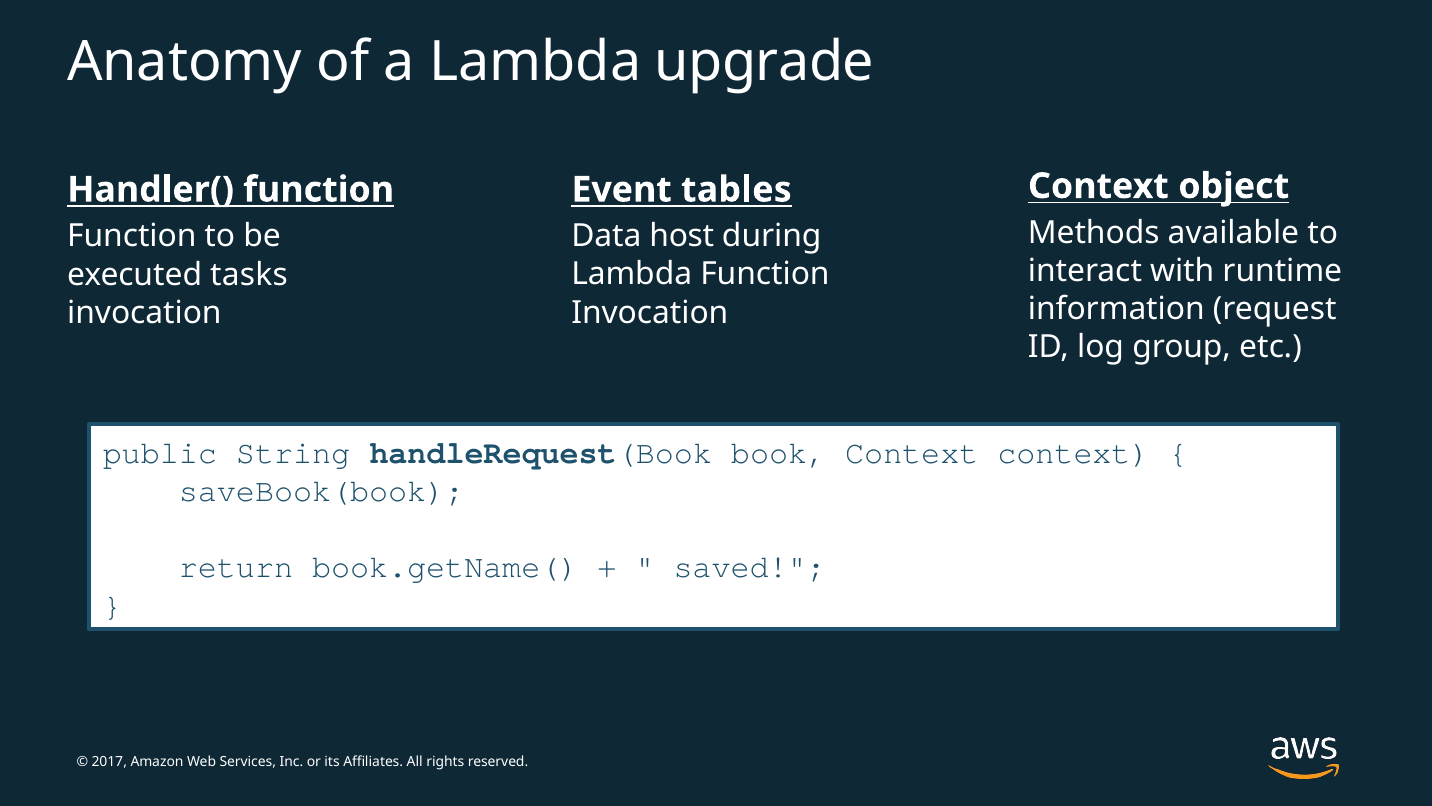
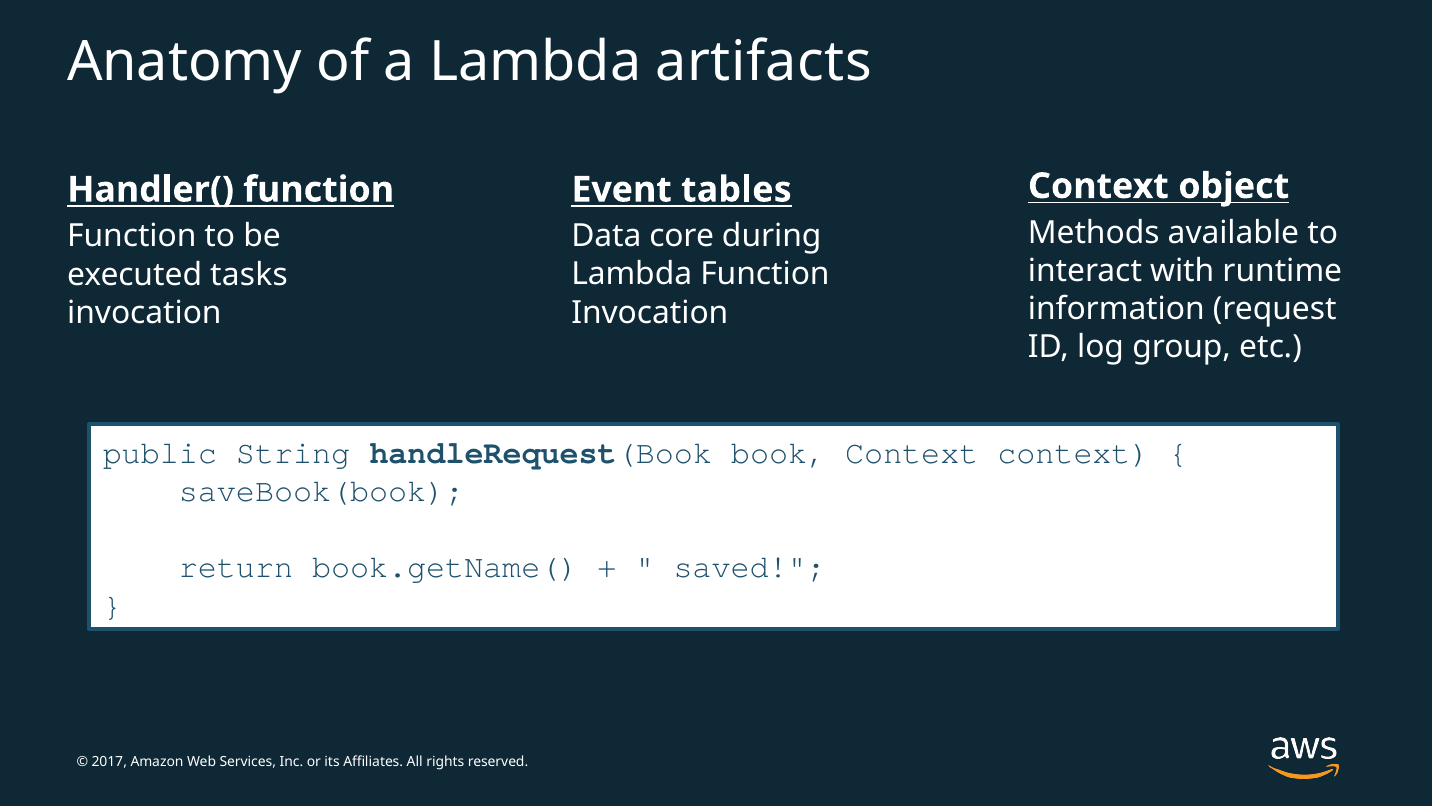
upgrade: upgrade -> artifacts
host: host -> core
